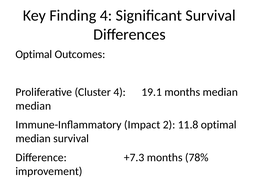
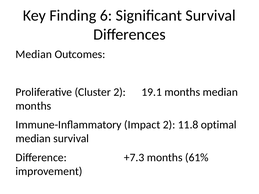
Finding 4: 4 -> 6
Optimal at (34, 54): Optimal -> Median
Cluster 4: 4 -> 2
median at (33, 106): median -> months
78%: 78% -> 61%
